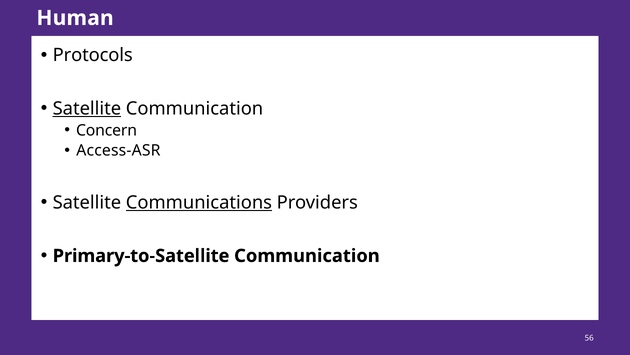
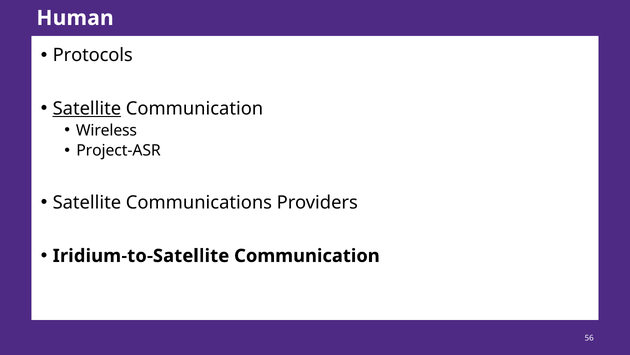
Concern: Concern -> Wireless
Access-ASR: Access-ASR -> Project-ASR
Communications underline: present -> none
Primary-to-Satellite: Primary-to-Satellite -> Iridium-to-Satellite
